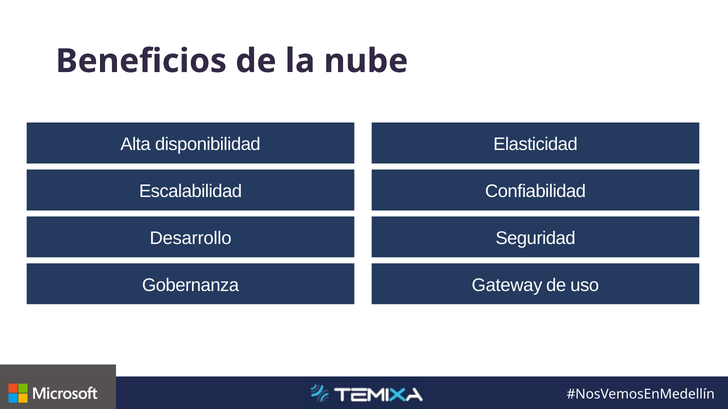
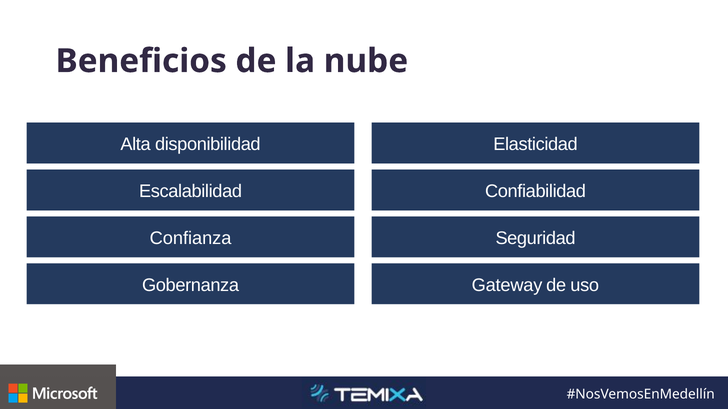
Desarrollo: Desarrollo -> Confianza
